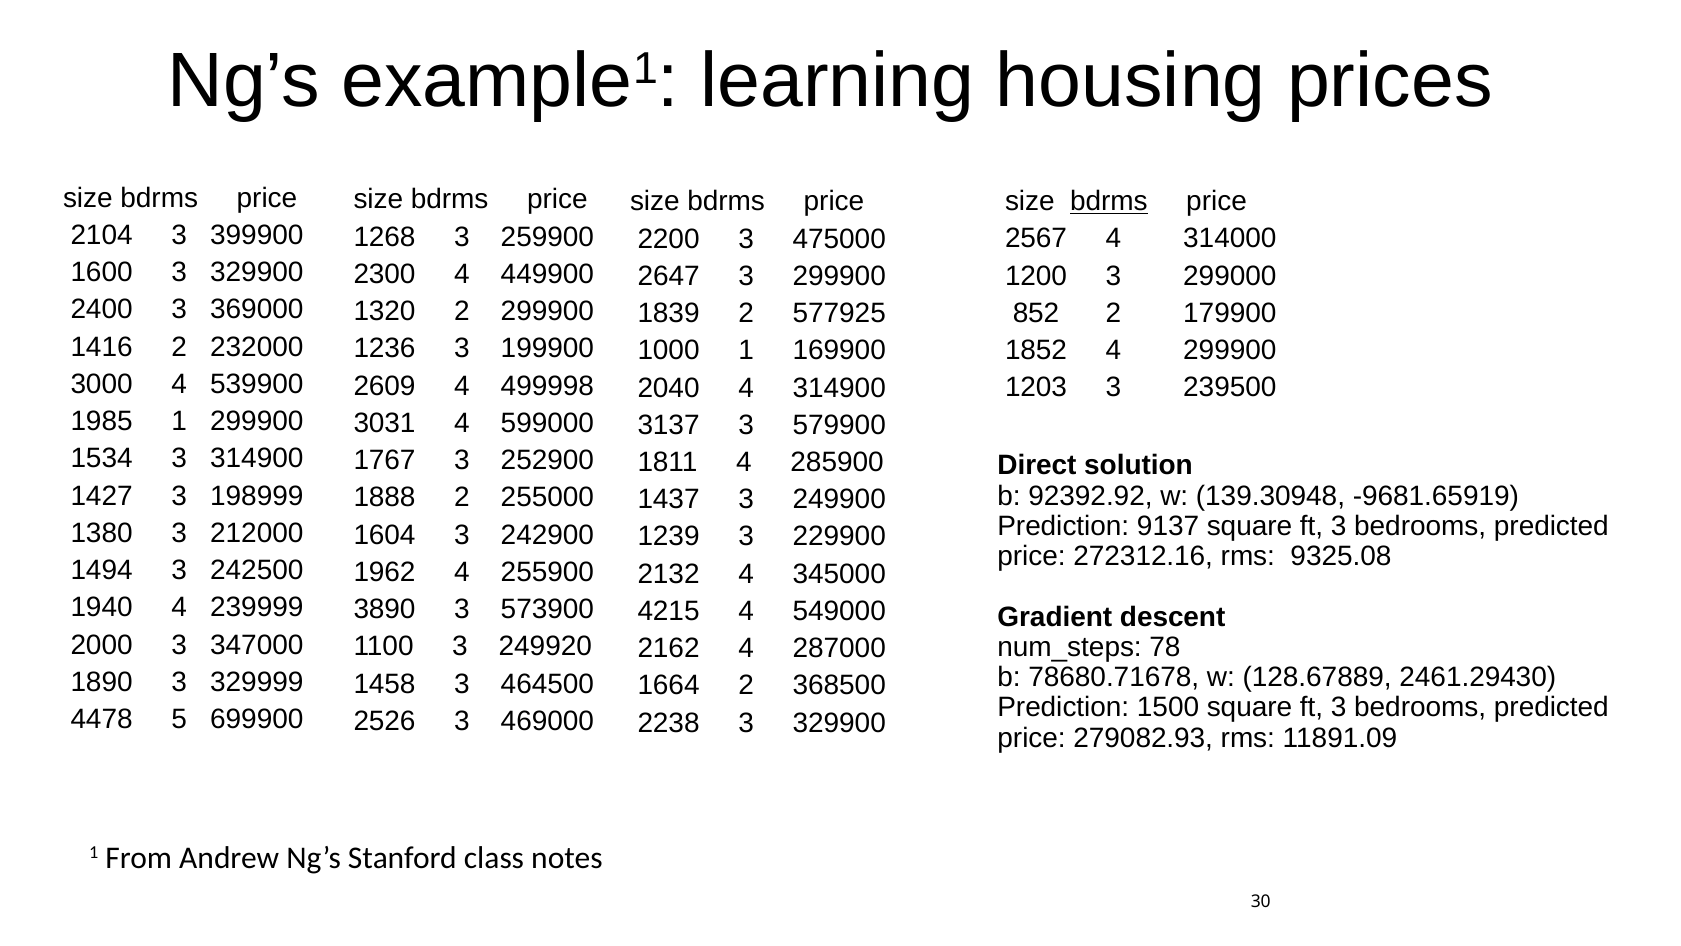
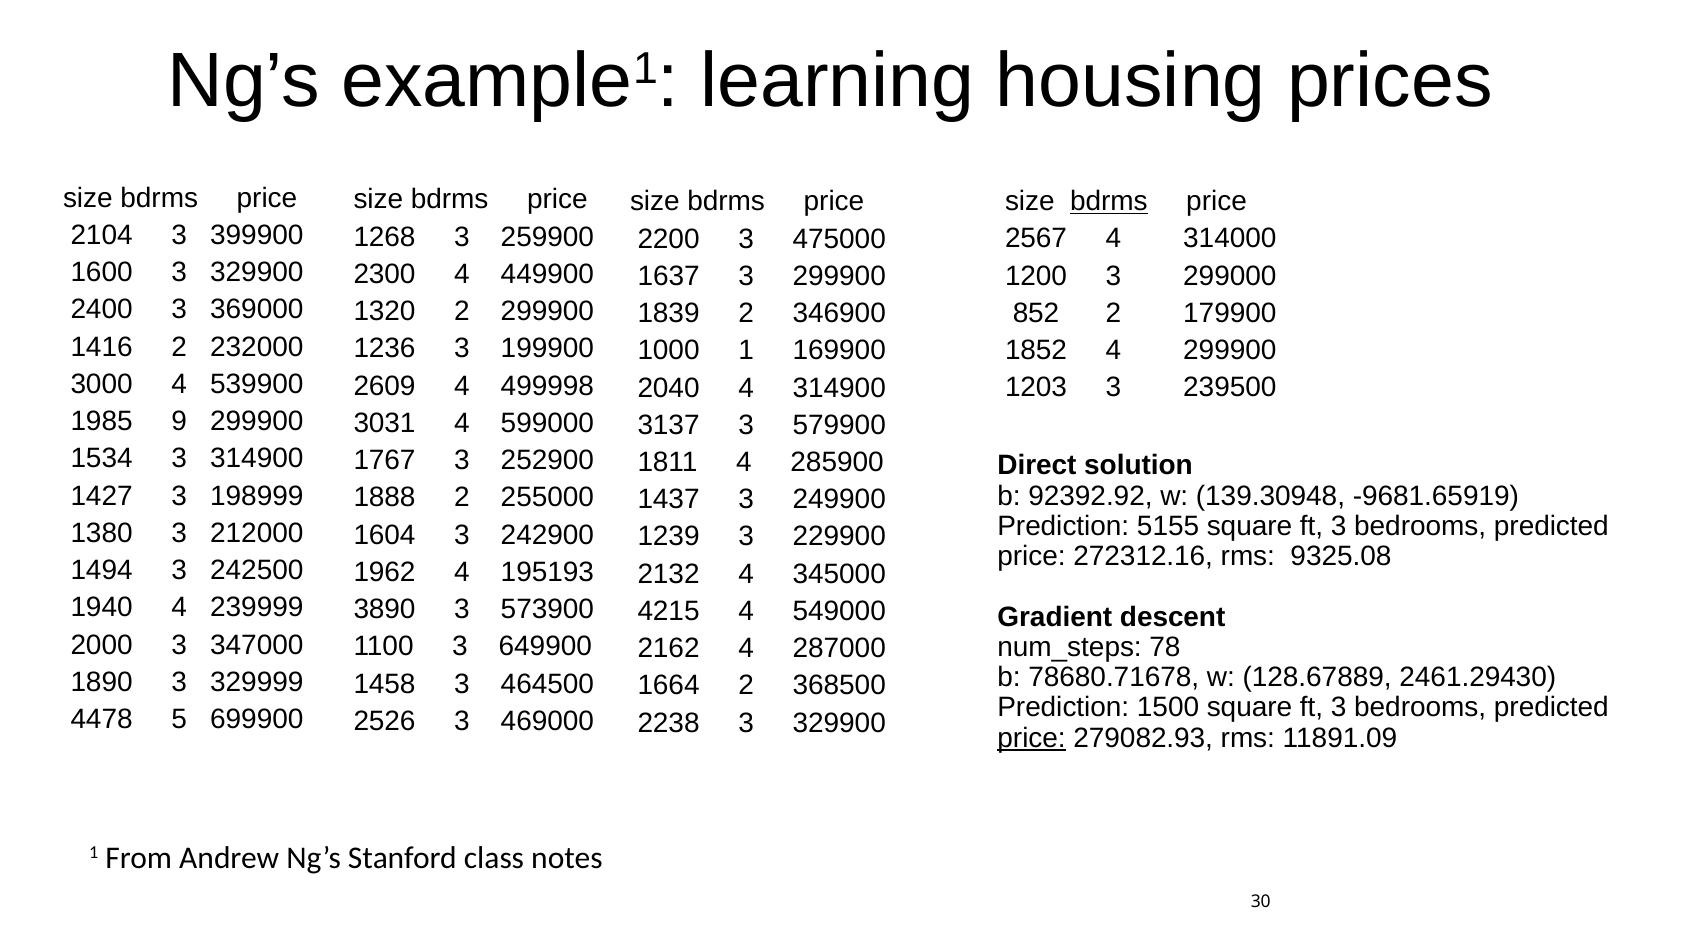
2647: 2647 -> 1637
577925: 577925 -> 346900
1985 1: 1 -> 9
9137: 9137 -> 5155
255900: 255900 -> 195193
249920: 249920 -> 649900
price at (1032, 738) underline: none -> present
